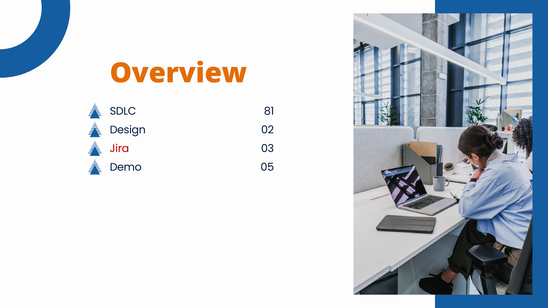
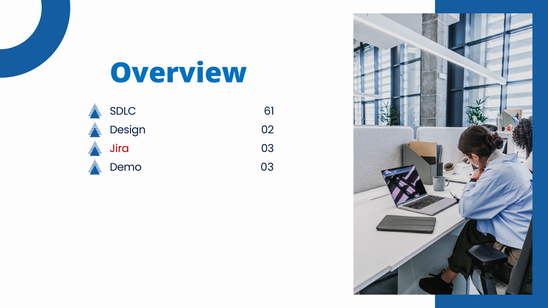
Overview colour: orange -> blue
81: 81 -> 61
Demo 05: 05 -> 03
